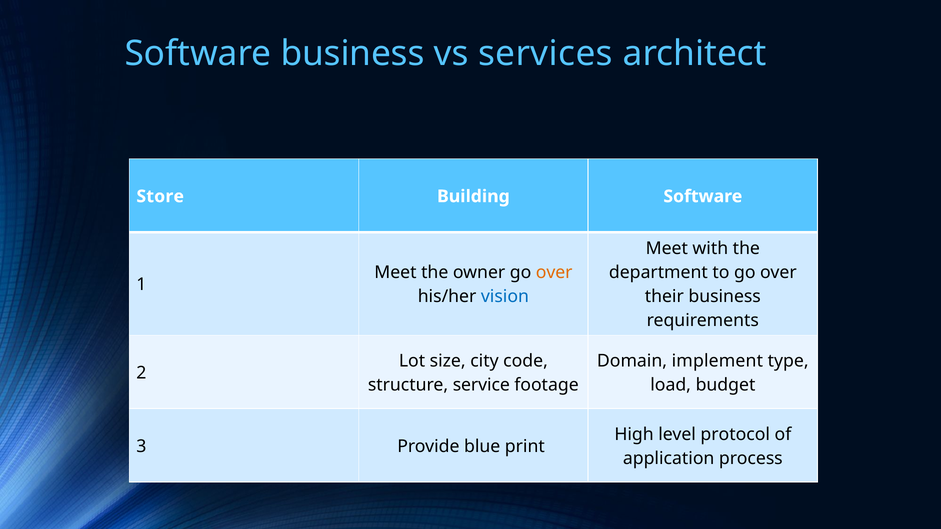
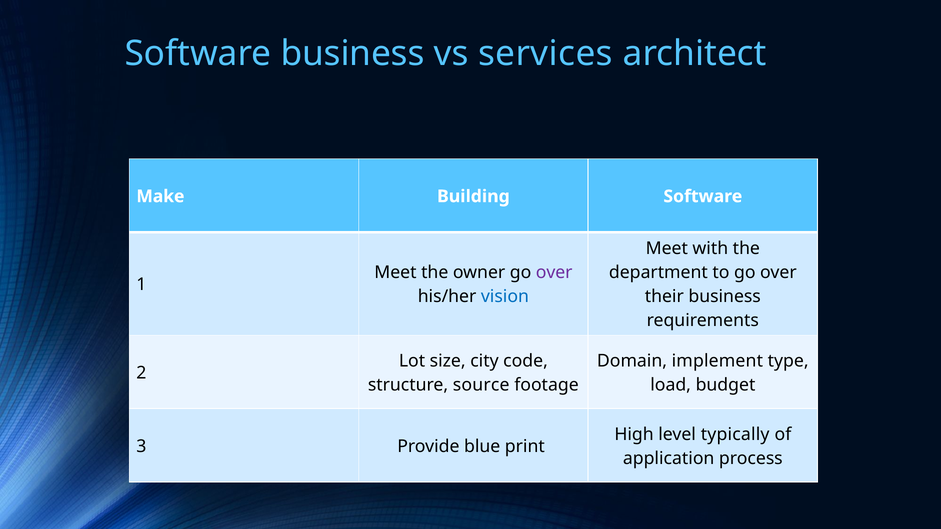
Store: Store -> Make
over at (554, 273) colour: orange -> purple
service: service -> source
protocol: protocol -> typically
